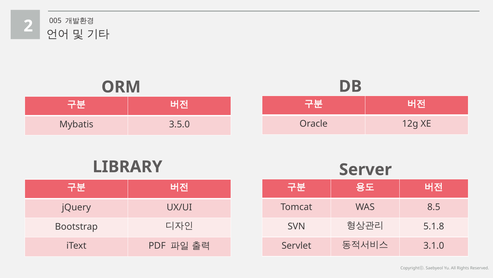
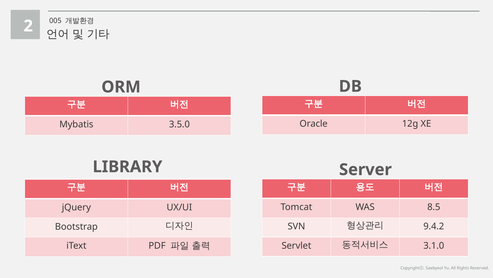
5.1.8: 5.1.8 -> 9.4.2
